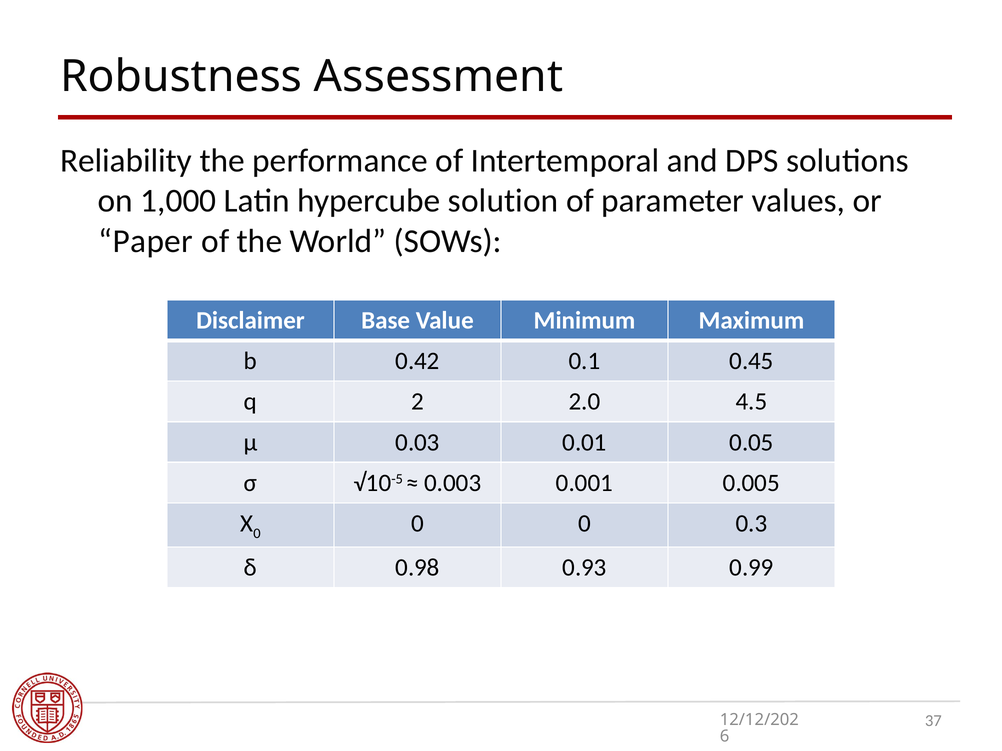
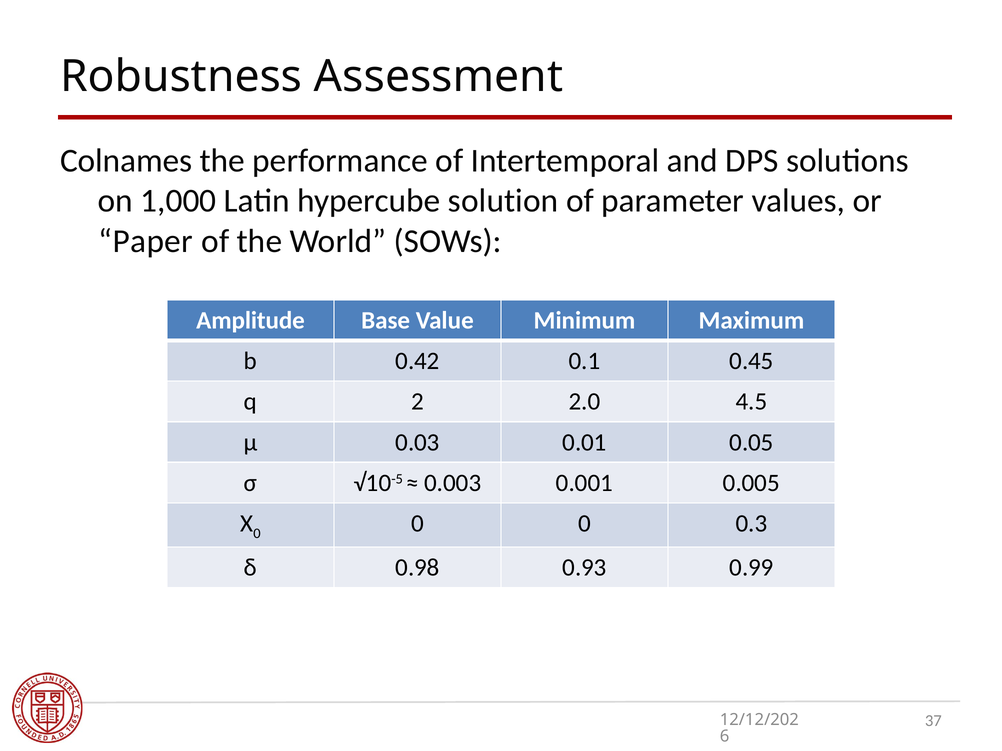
Reliability: Reliability -> Colnames
Disclaimer: Disclaimer -> Amplitude
